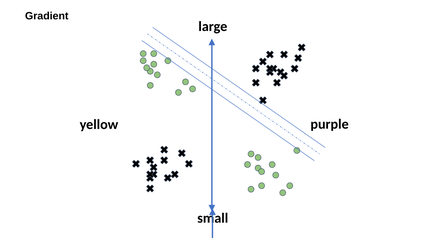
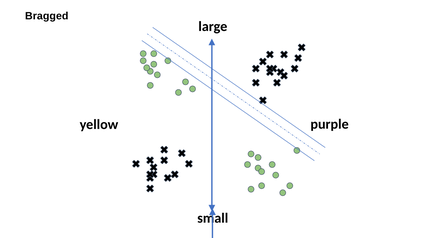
Gradient: Gradient -> Bragged
